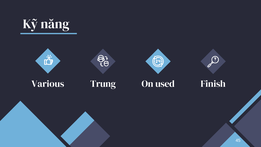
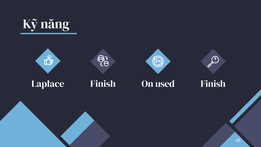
Various: Various -> Laplace
Trung at (103, 84): Trung -> Finish
